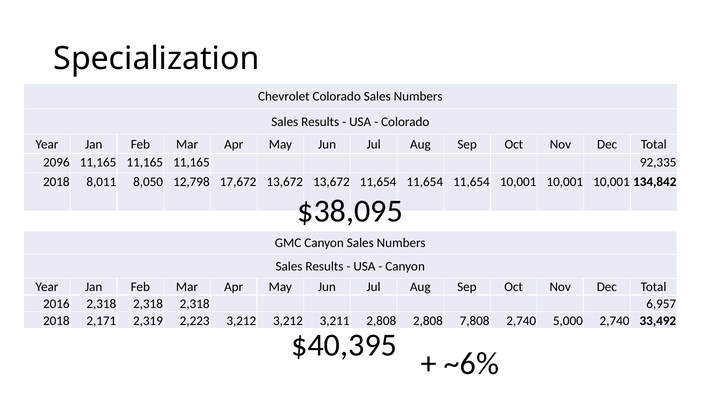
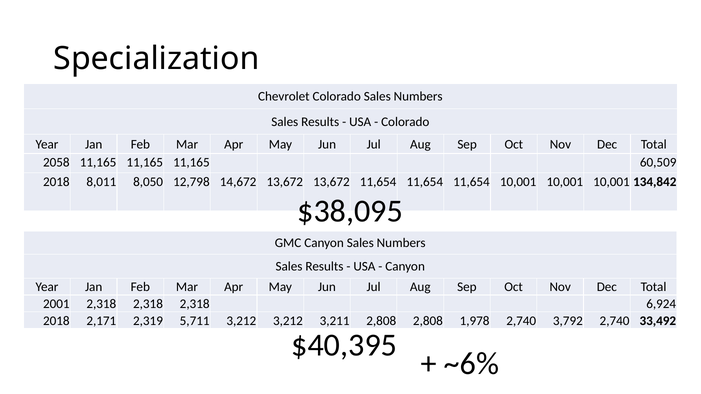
2096: 2096 -> 2058
92,335: 92,335 -> 60,509
17,672: 17,672 -> 14,672
2016: 2016 -> 2001
6,957: 6,957 -> 6,924
2,223: 2,223 -> 5,711
7,808: 7,808 -> 1,978
5,000: 5,000 -> 3,792
